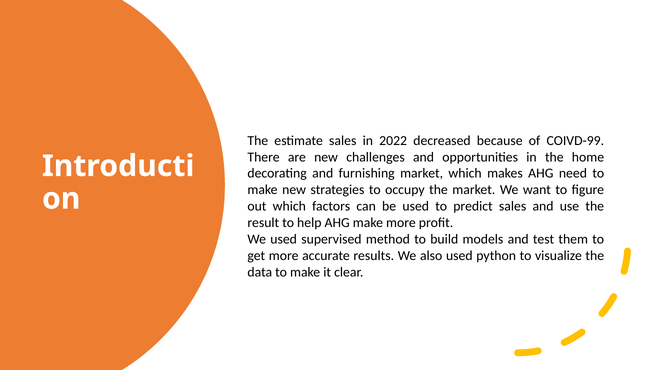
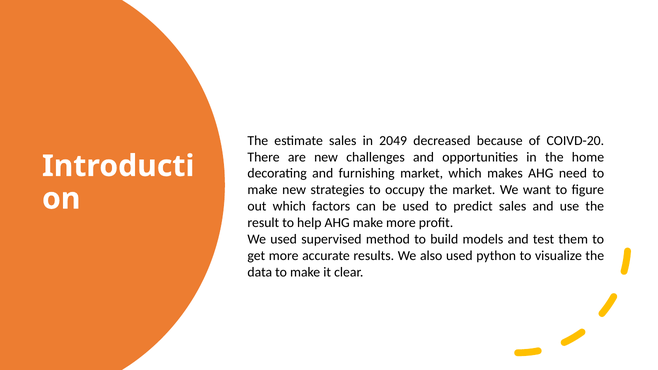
2022: 2022 -> 2049
COIVD-99: COIVD-99 -> COIVD-20
